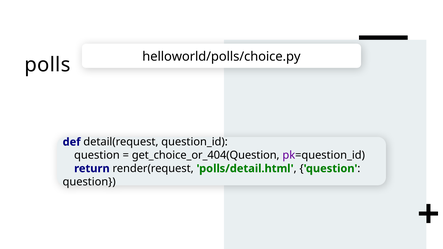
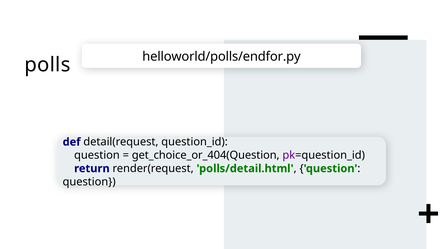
helloworld/polls/choice.py: helloworld/polls/choice.py -> helloworld/polls/endfor.py
